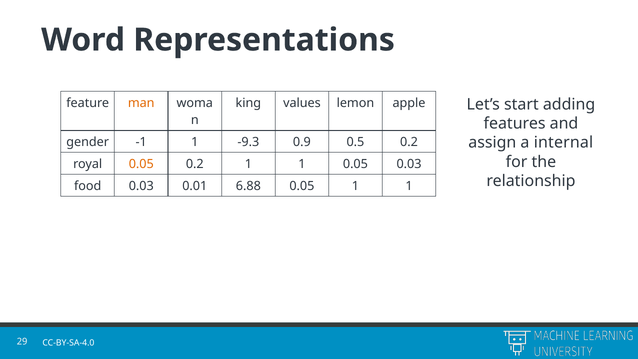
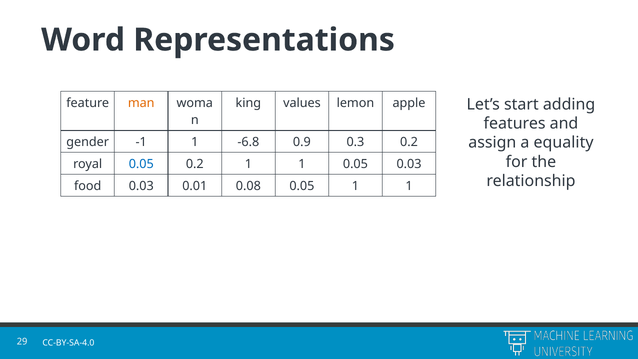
internal: internal -> equality
-9.3: -9.3 -> -6.8
0.5: 0.5 -> 0.3
0.05 at (141, 164) colour: orange -> blue
6.88: 6.88 -> 0.08
